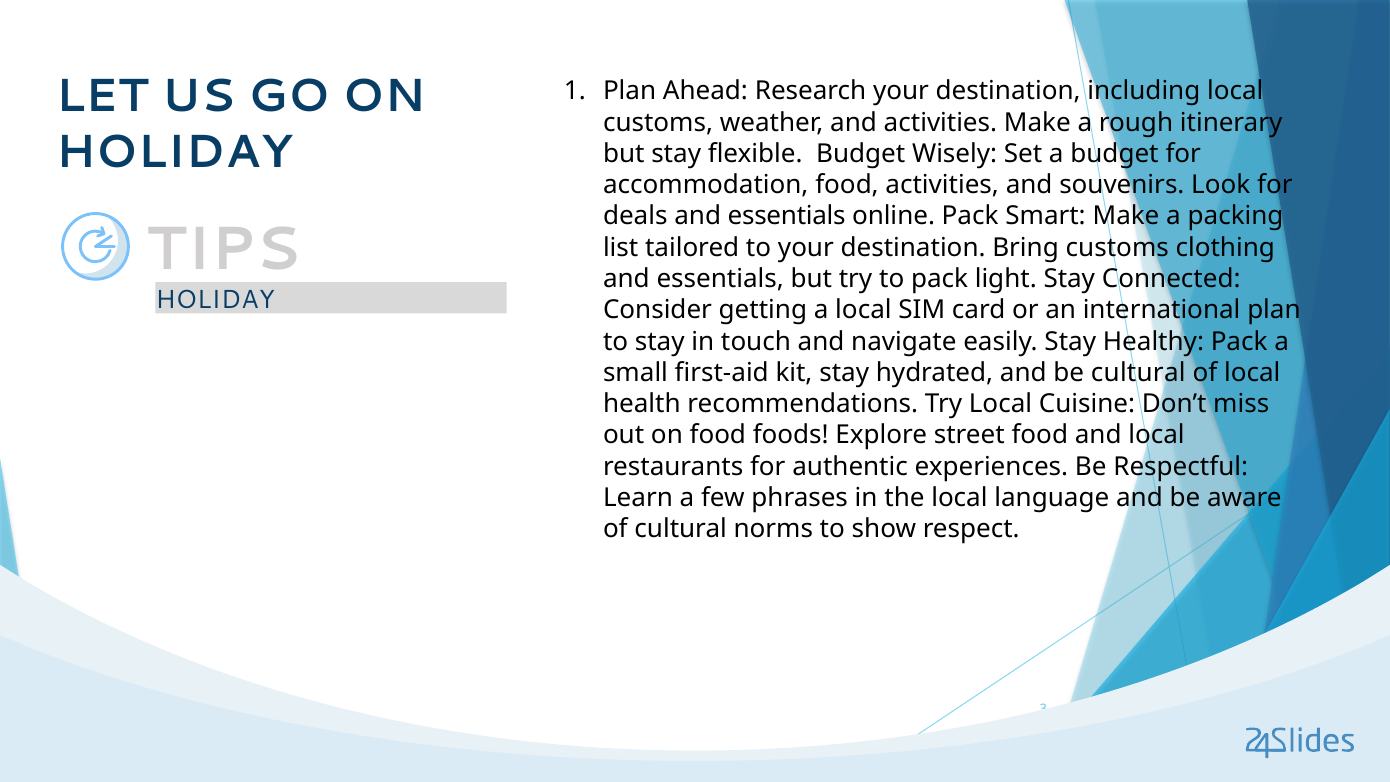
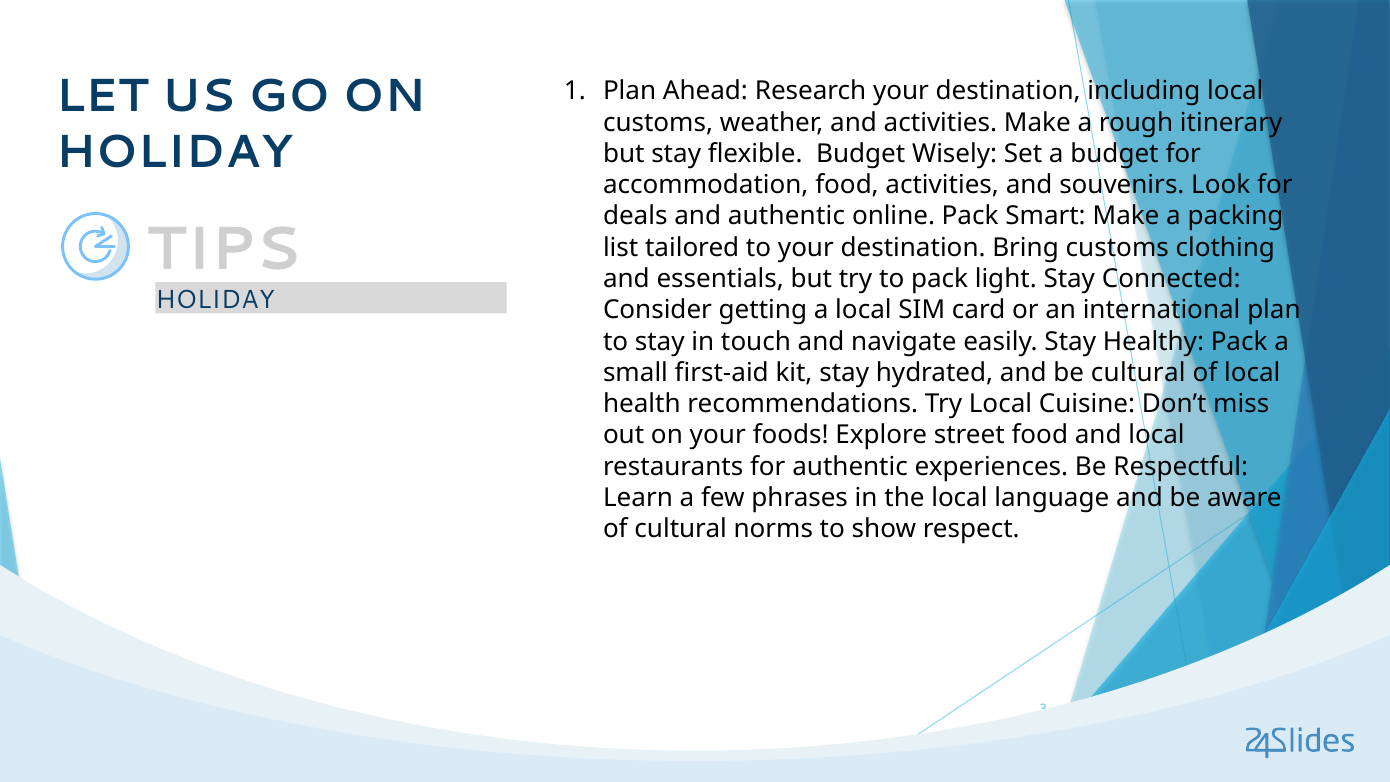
deals and essentials: essentials -> authentic
on food: food -> your
